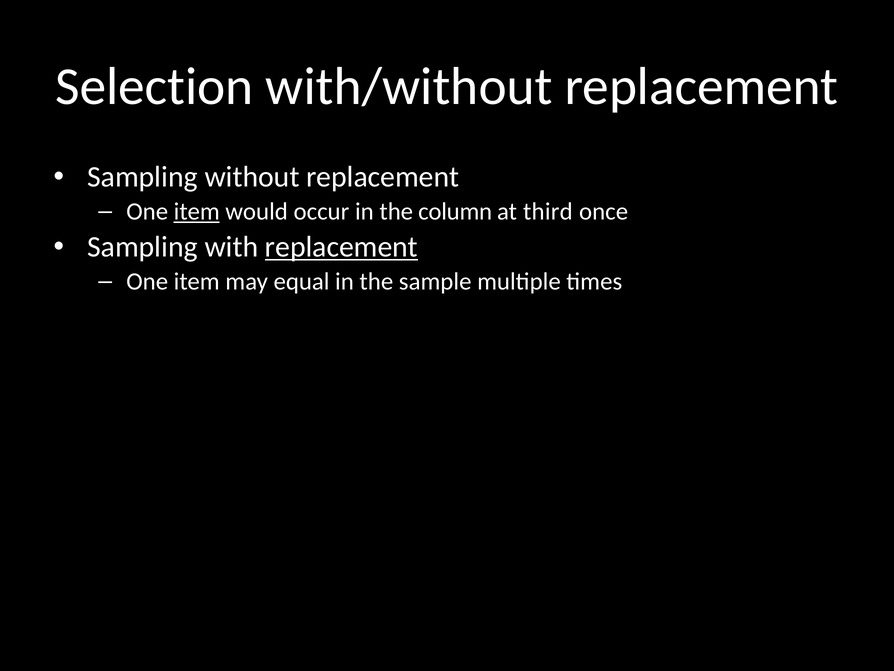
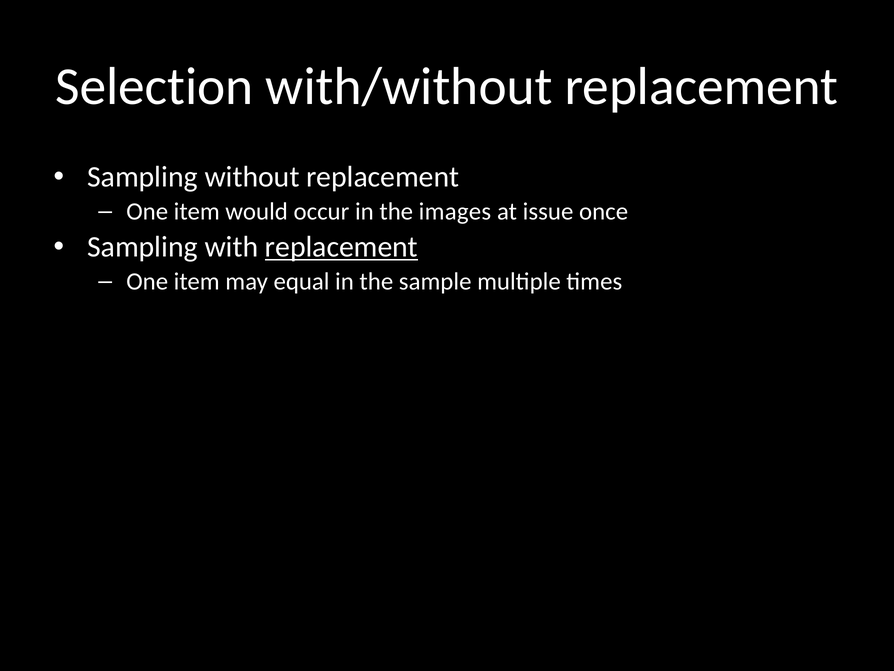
item at (197, 211) underline: present -> none
column: column -> images
third: third -> issue
